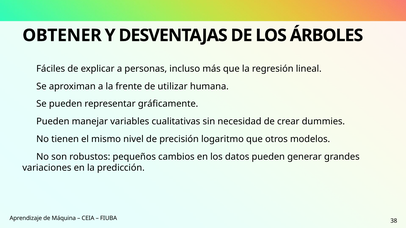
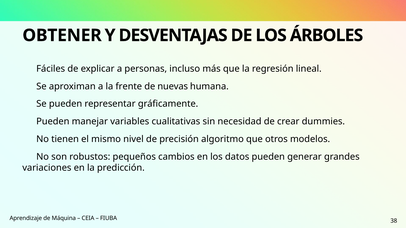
utilizar: utilizar -> nuevas
logaritmo: logaritmo -> algoritmo
